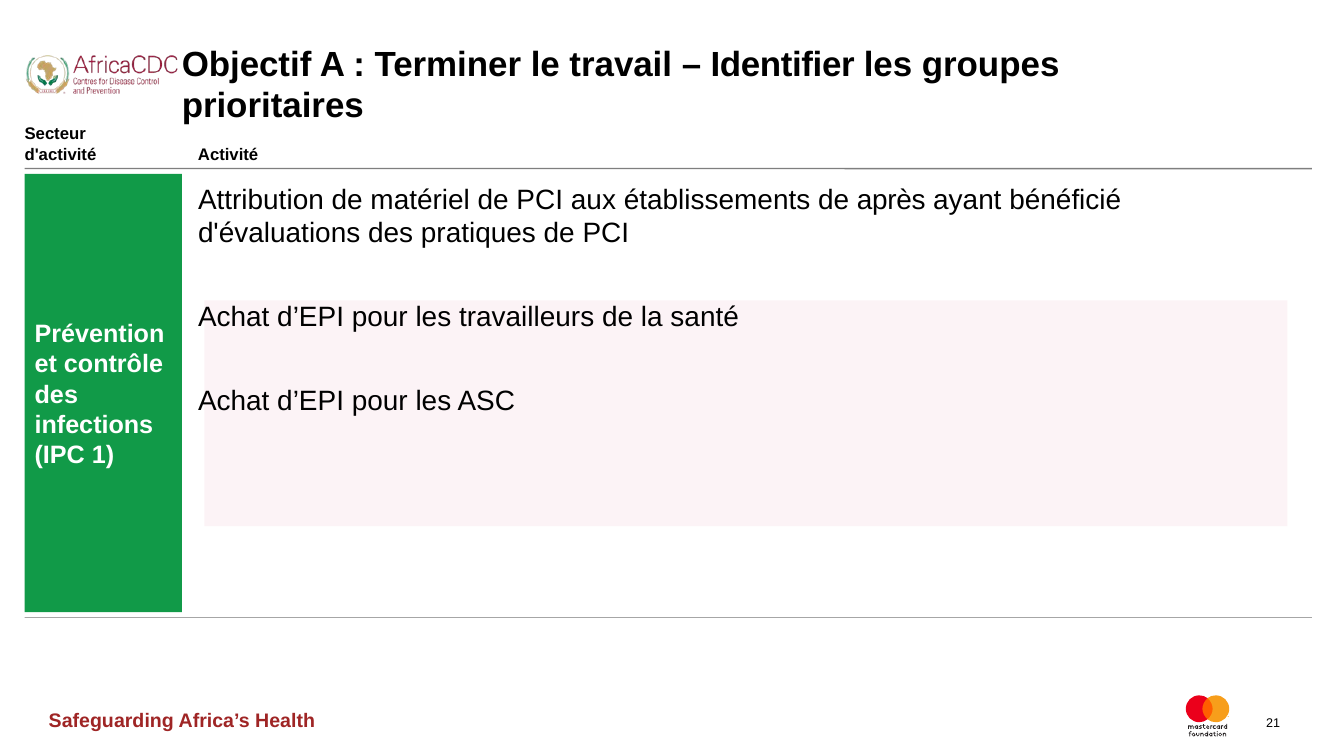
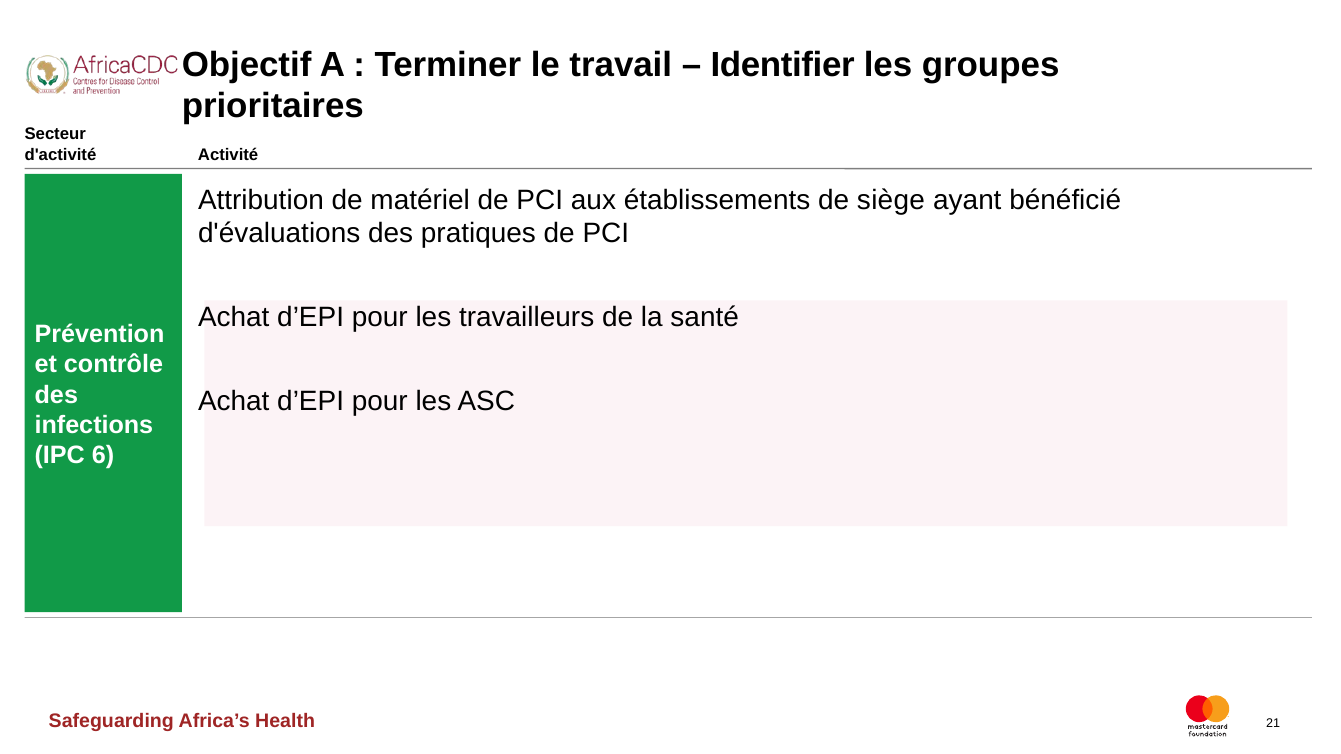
après: après -> siège
1: 1 -> 6
